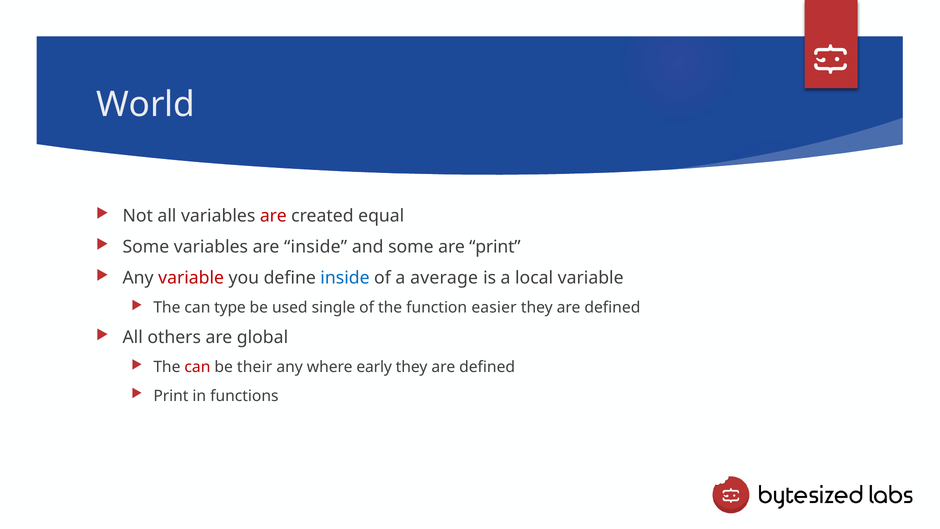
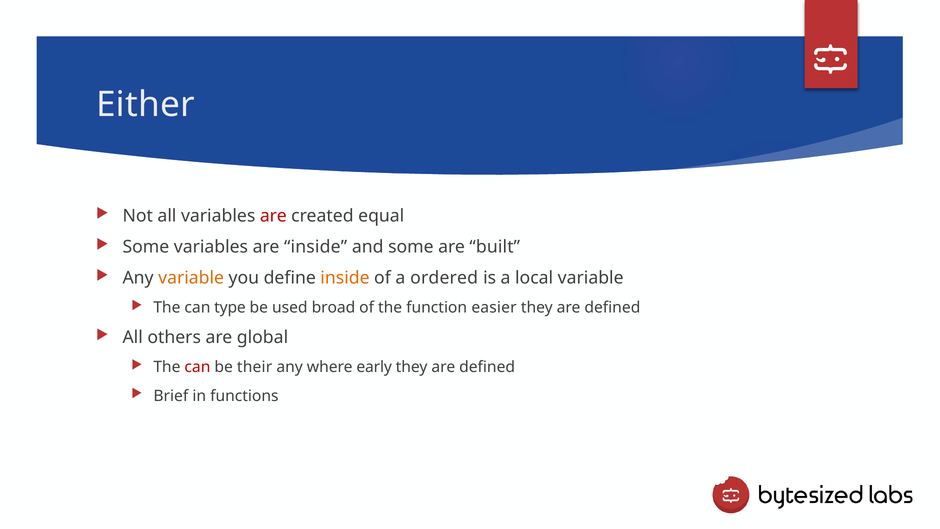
World: World -> Either
are print: print -> built
variable at (191, 278) colour: red -> orange
inside at (345, 278) colour: blue -> orange
average: average -> ordered
single: single -> broad
Print at (171, 396): Print -> Brief
